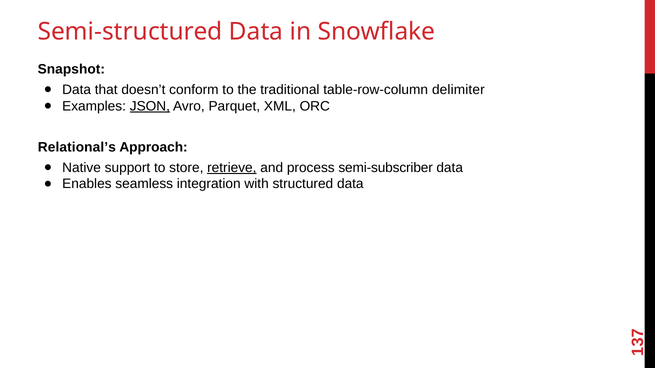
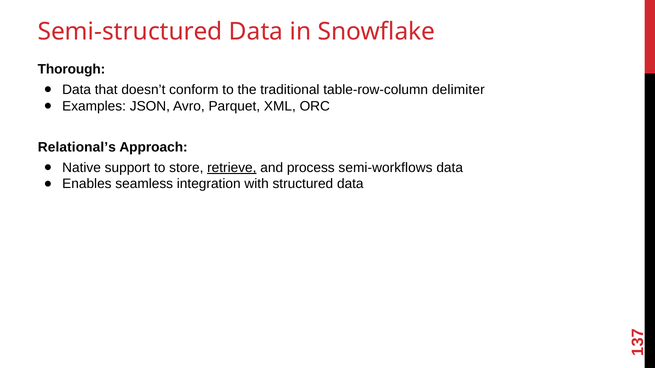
Snapshot: Snapshot -> Thorough
JSON underline: present -> none
semi-subscriber: semi-subscriber -> semi-workflows
